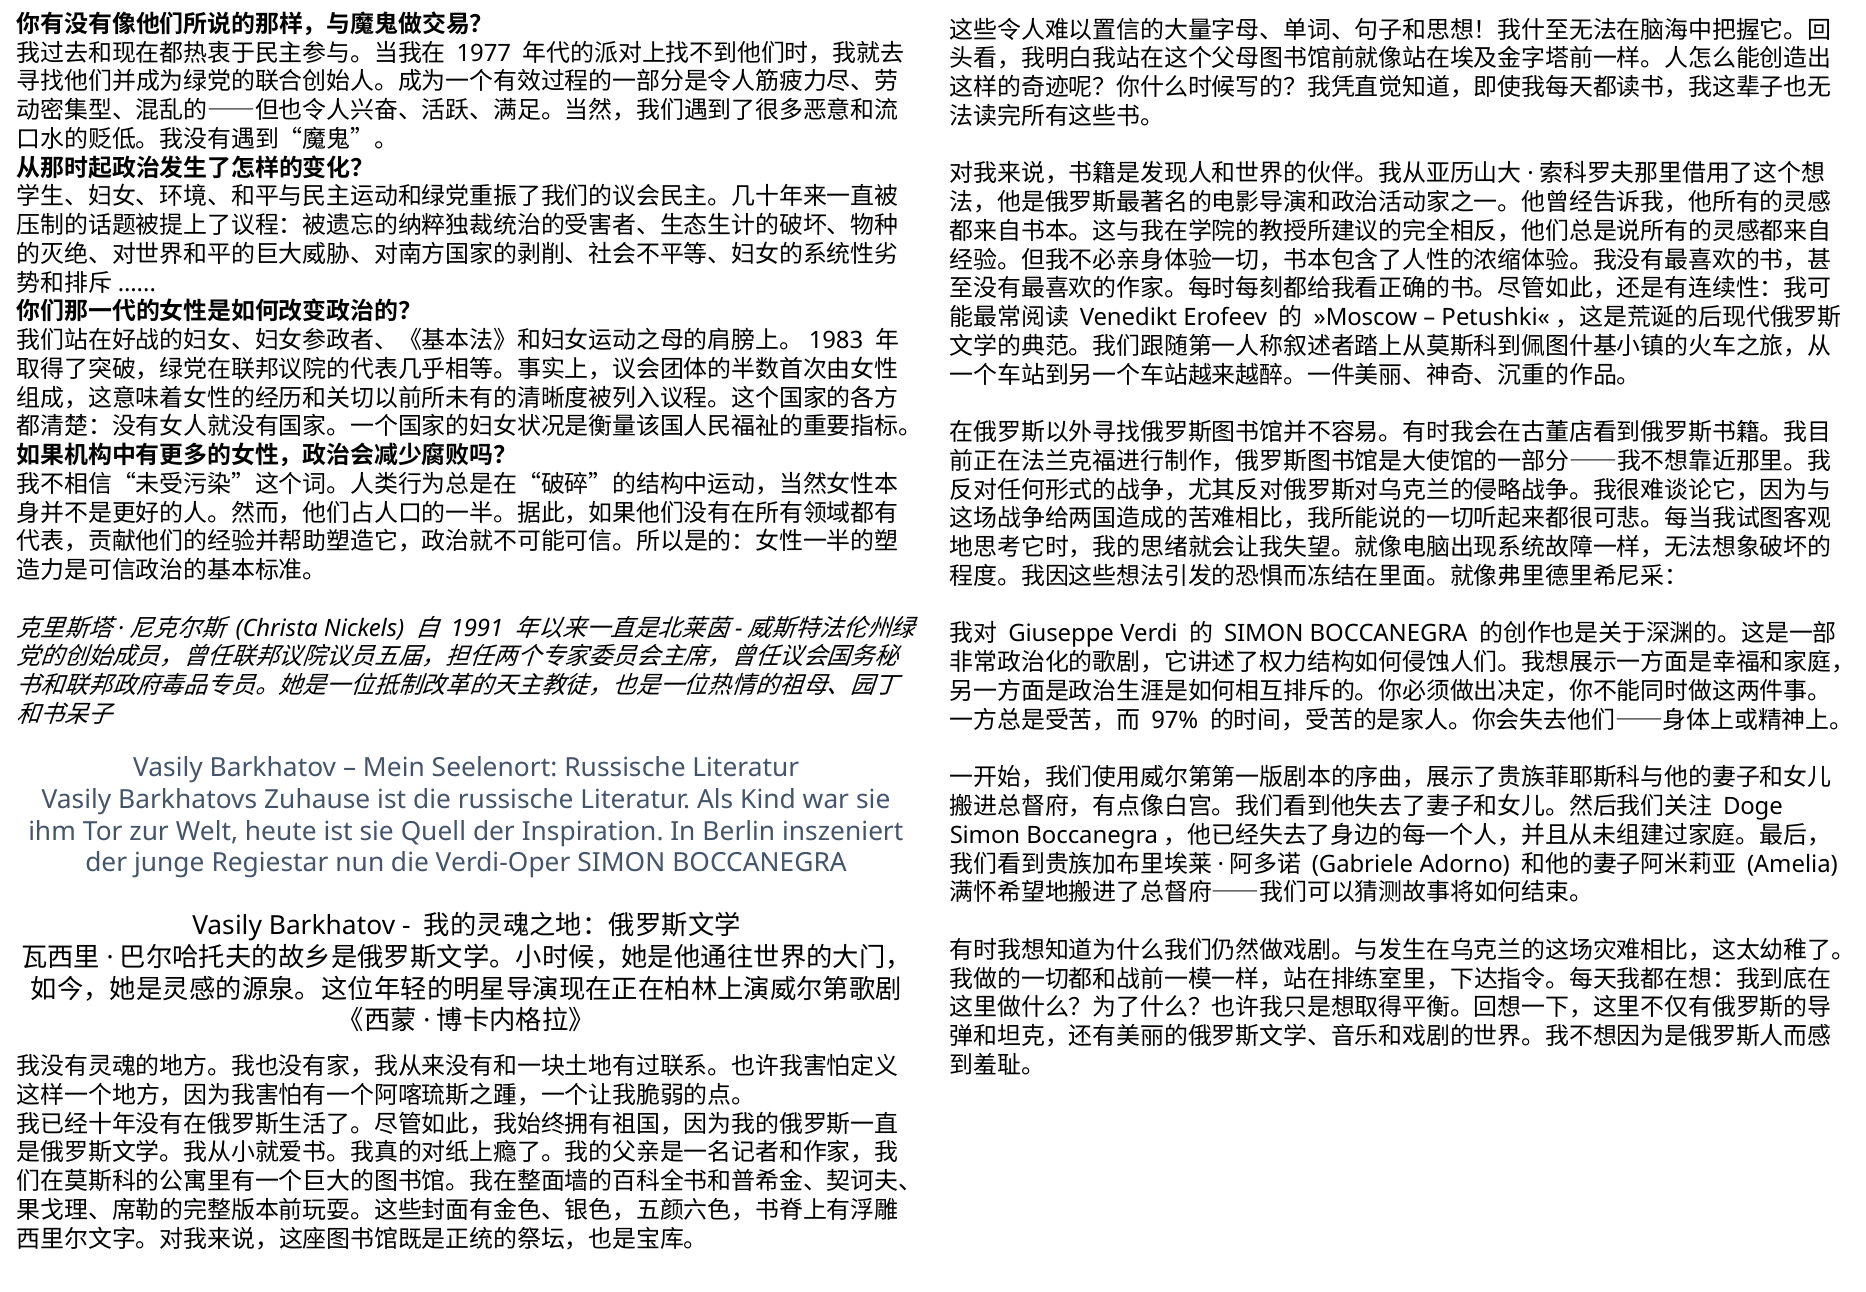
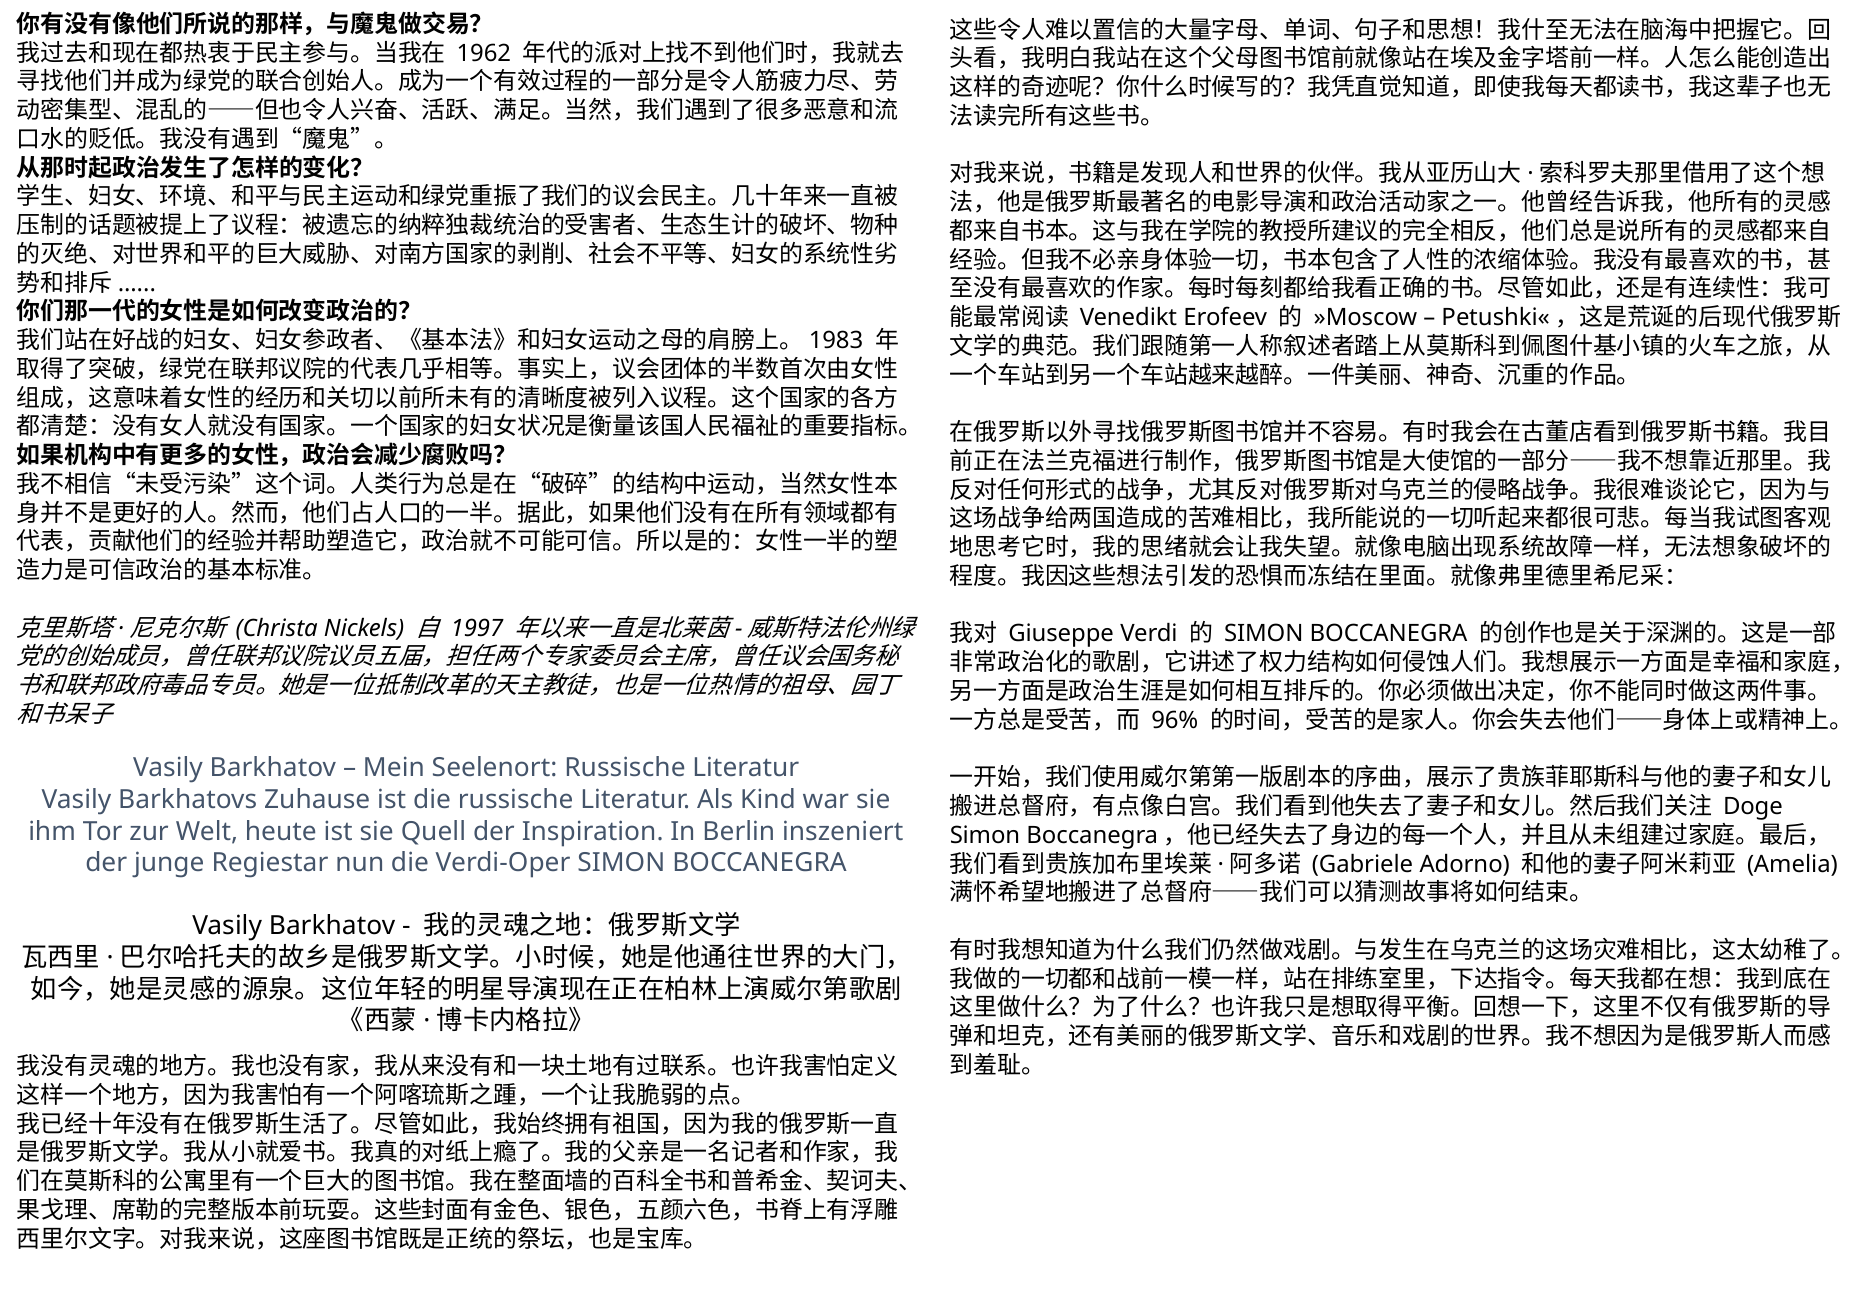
1977: 1977 -> 1962
1991: 1991 -> 1997
97%: 97% -> 96%
